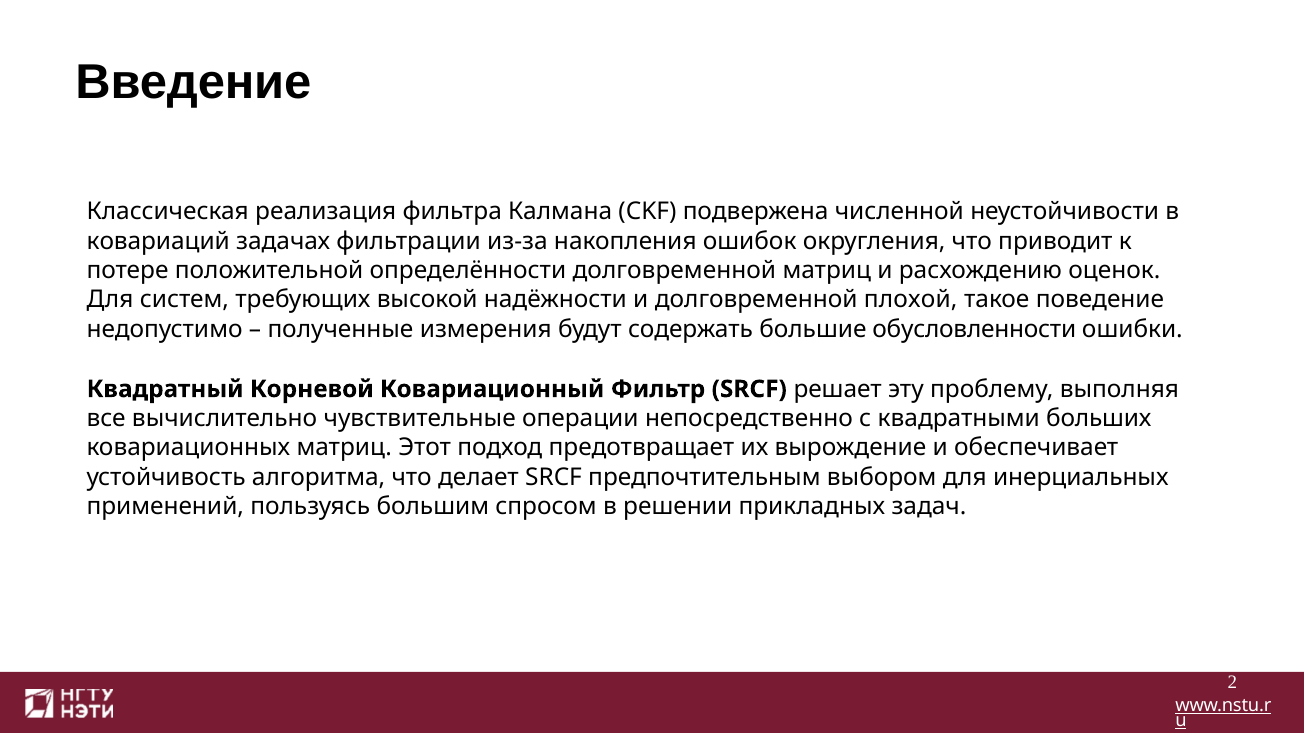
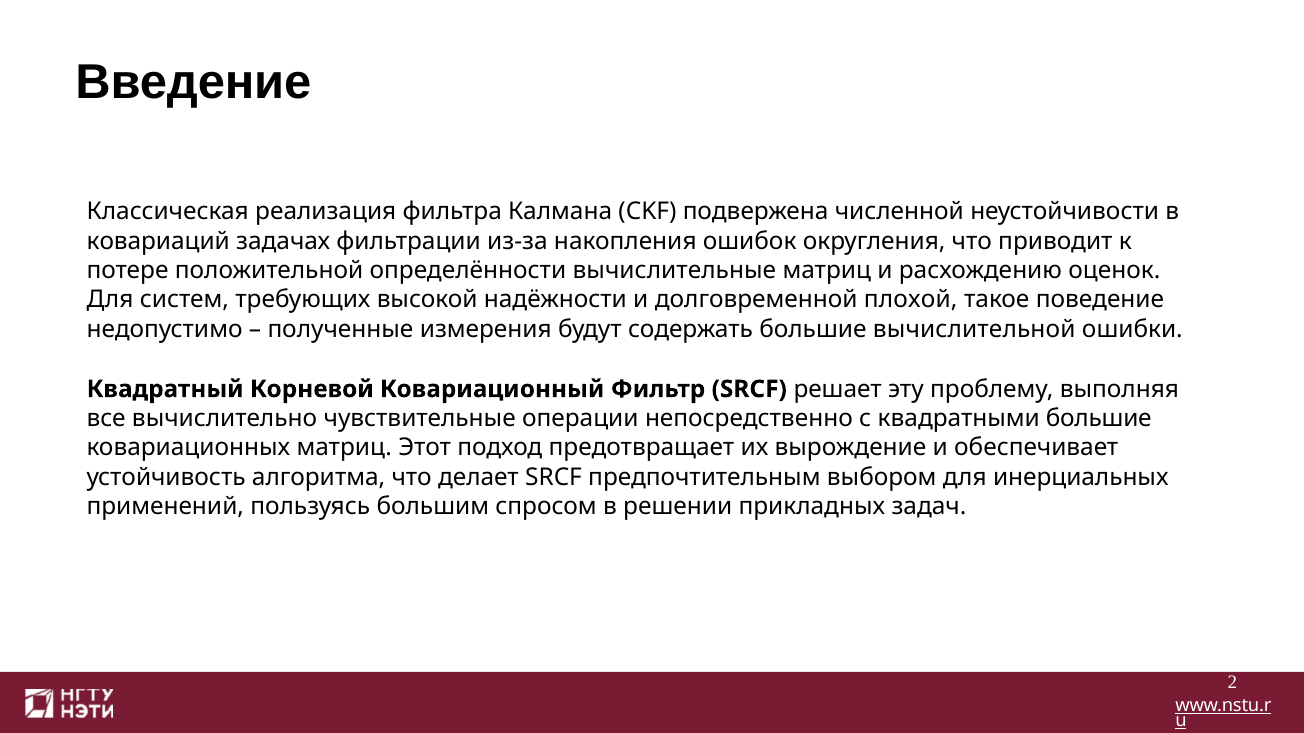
определённости долговременной: долговременной -> вычислительные
обусловленности: обусловленности -> вычислительной
квадратными больших: больших -> большие
